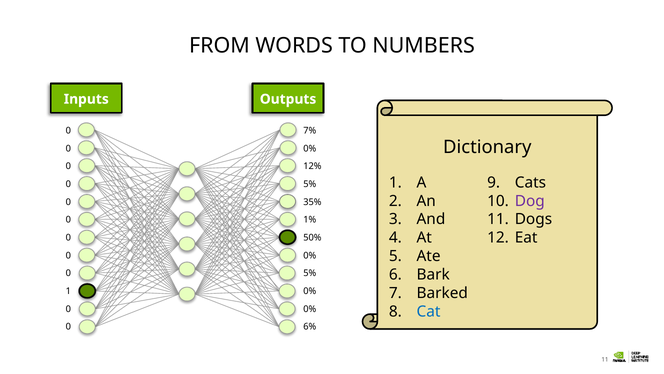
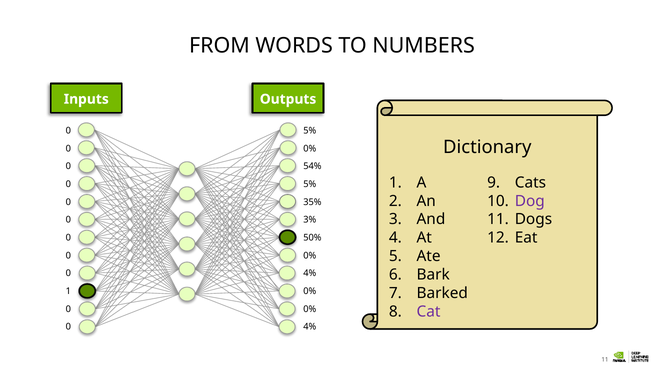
7% at (310, 131): 7% -> 5%
12%: 12% -> 54%
1%: 1% -> 3%
5% at (310, 273): 5% -> 4%
Cat colour: blue -> purple
6% at (310, 326): 6% -> 4%
